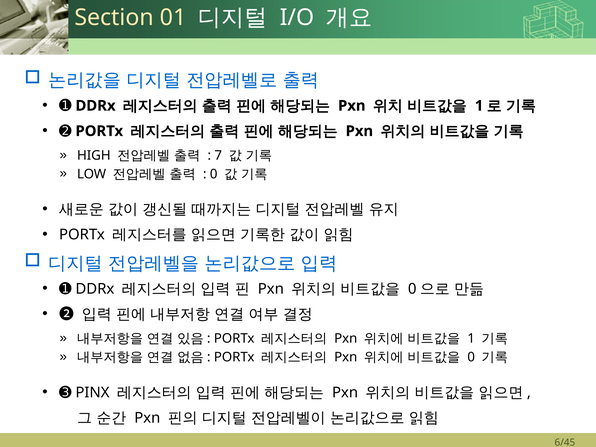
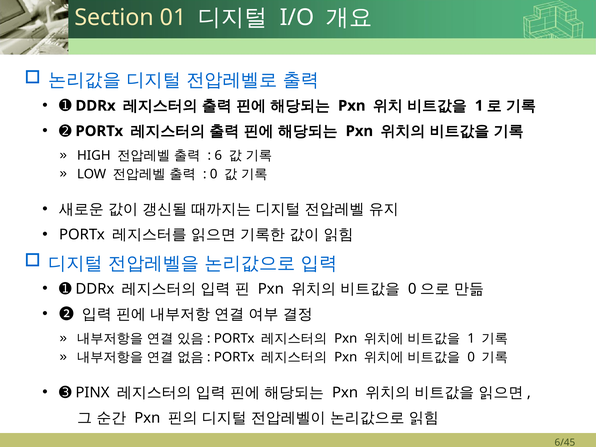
7: 7 -> 6
